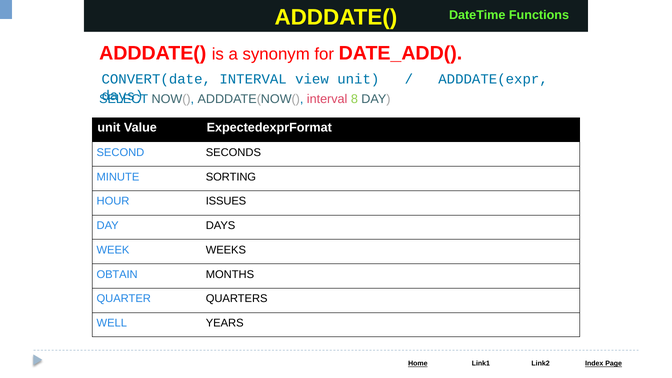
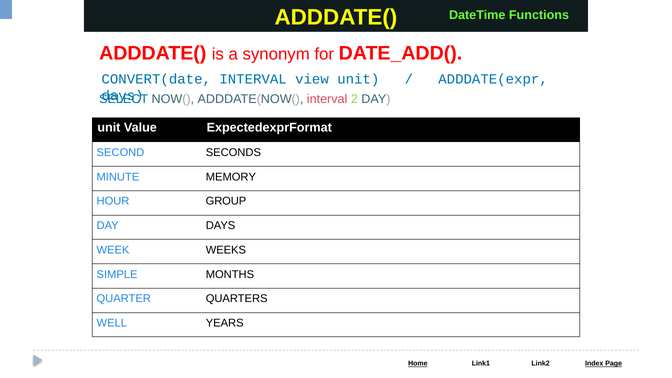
8: 8 -> 2
SORTING: SORTING -> MEMORY
ISSUES: ISSUES -> GROUP
OBTAIN: OBTAIN -> SIMPLE
